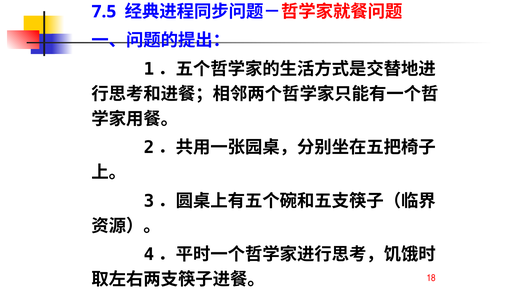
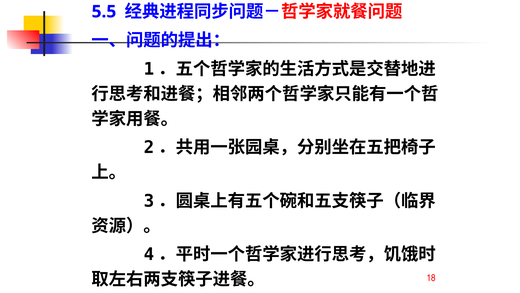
7.5: 7.5 -> 5.5
